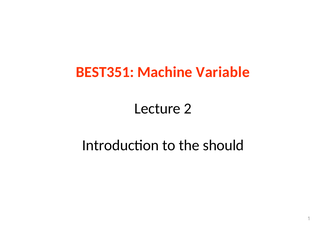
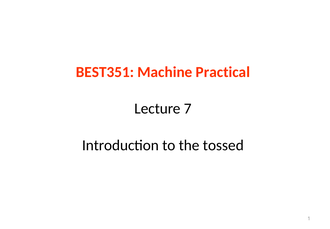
Variable: Variable -> Practical
2: 2 -> 7
should: should -> tossed
